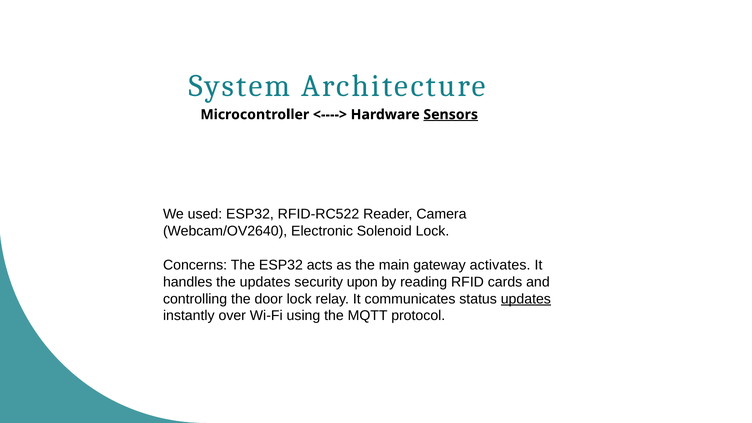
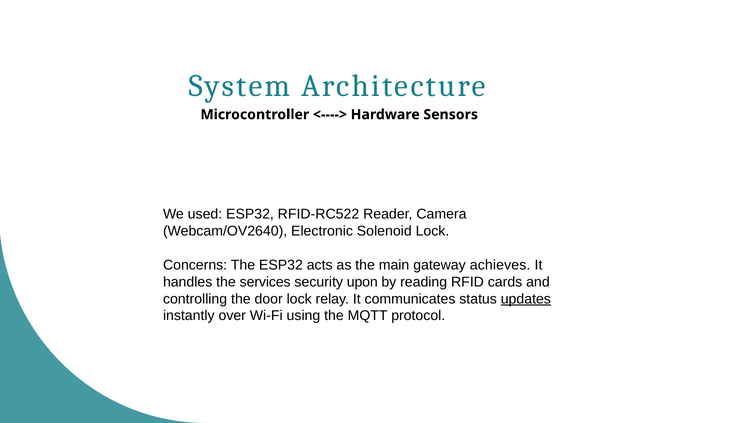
Sensors underline: present -> none
activates: activates -> achieves
the updates: updates -> services
